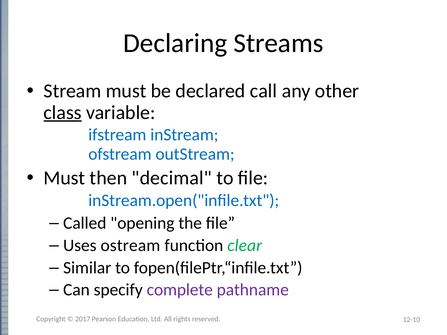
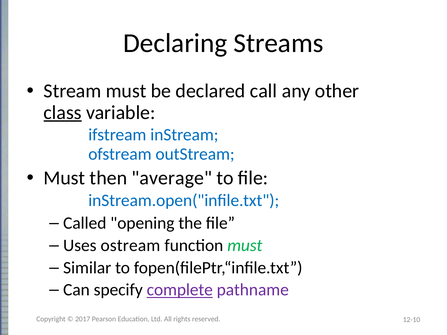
decimal: decimal -> average
function clear: clear -> must
complete underline: none -> present
